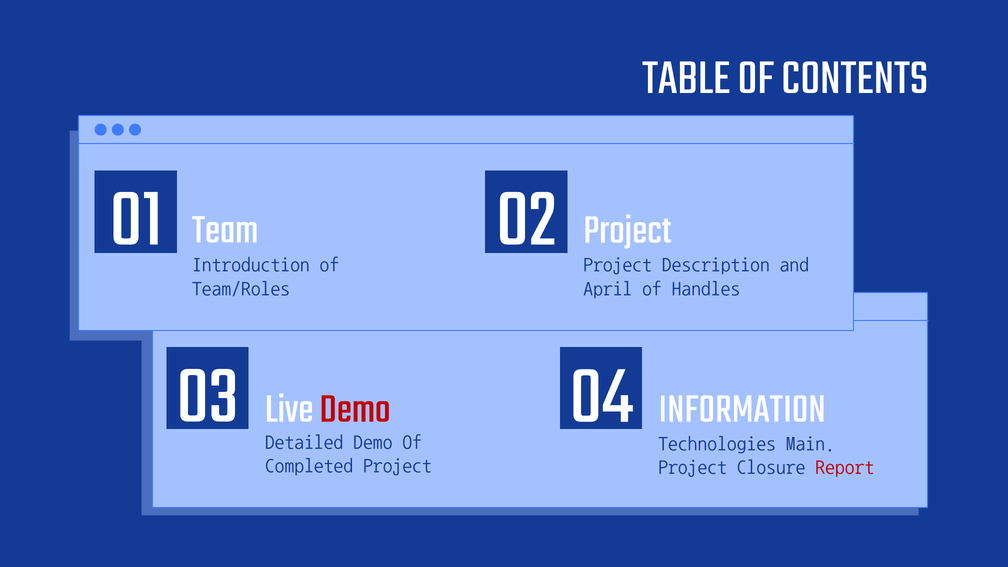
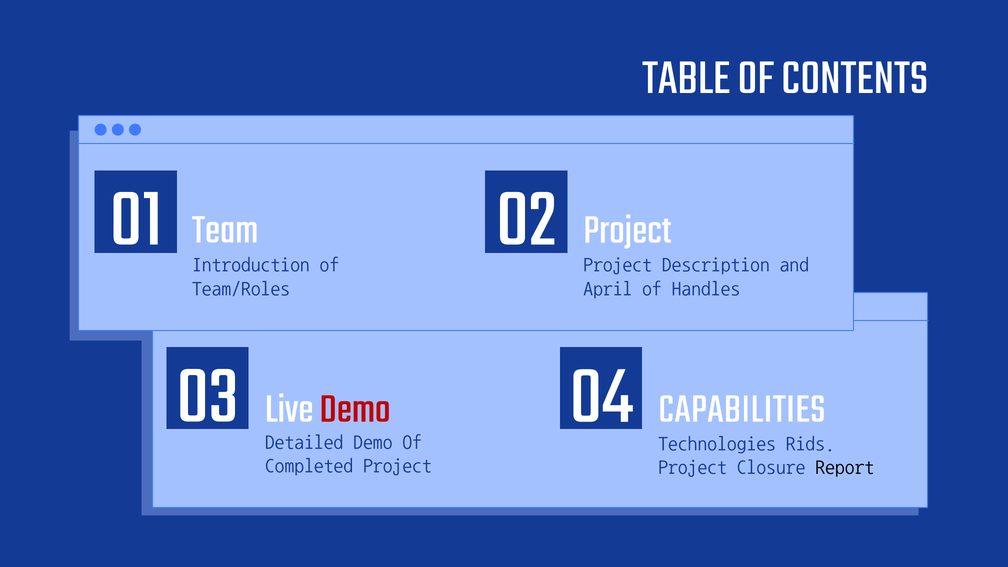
INFORMATION: INFORMATION -> CAPABILITIES
Main: Main -> Rids
Report colour: red -> black
